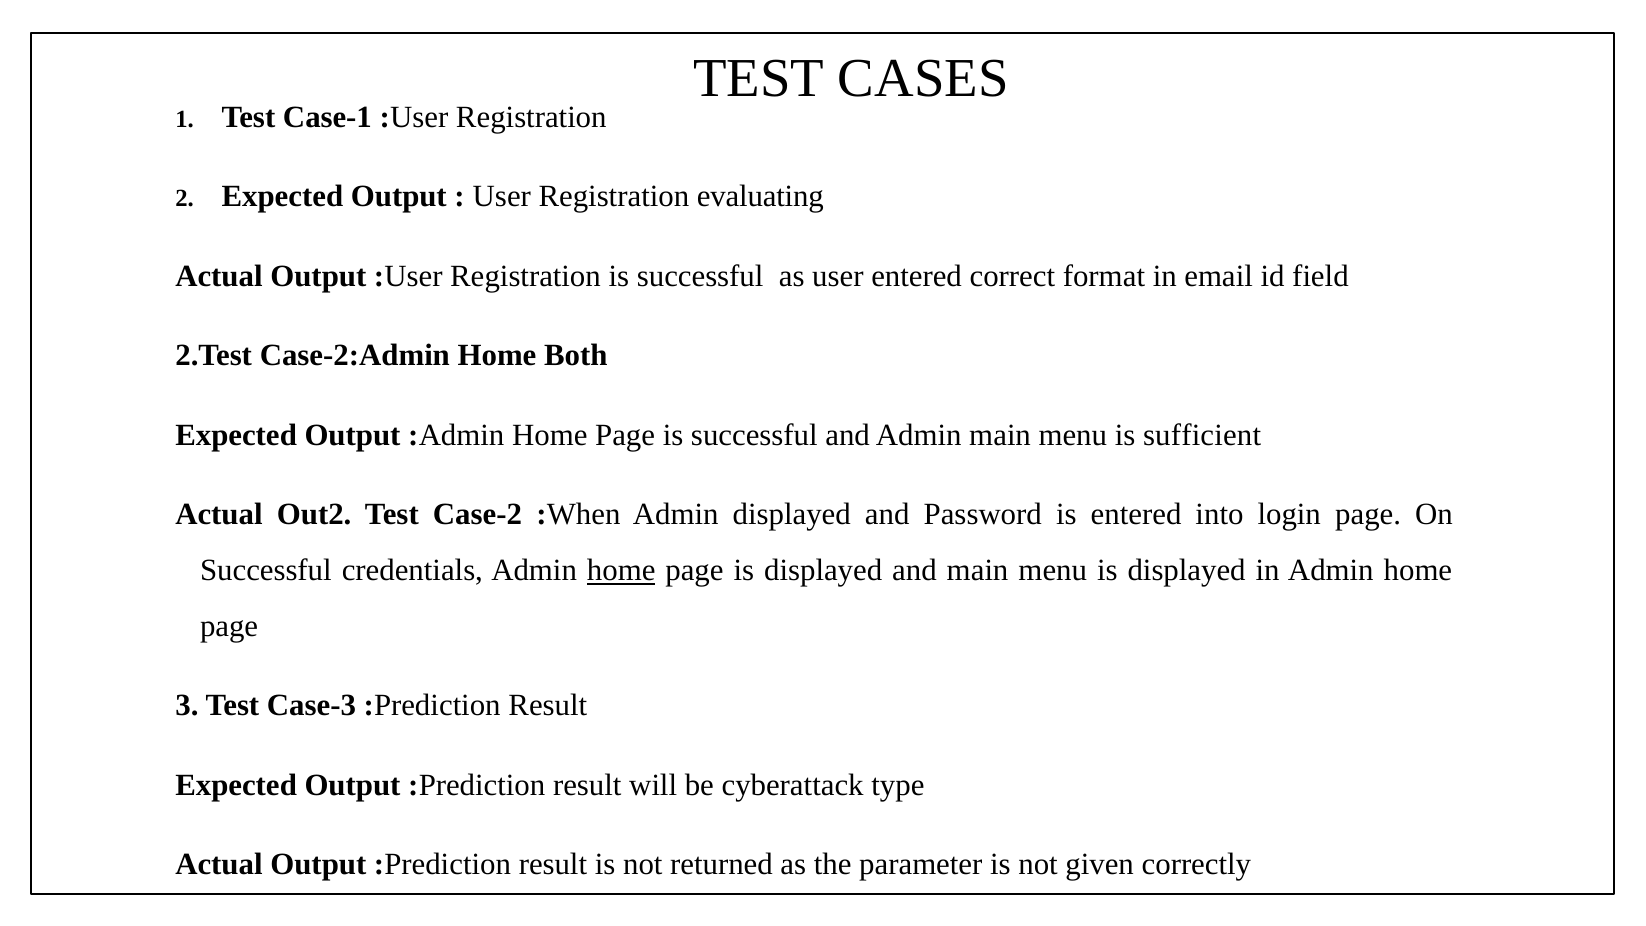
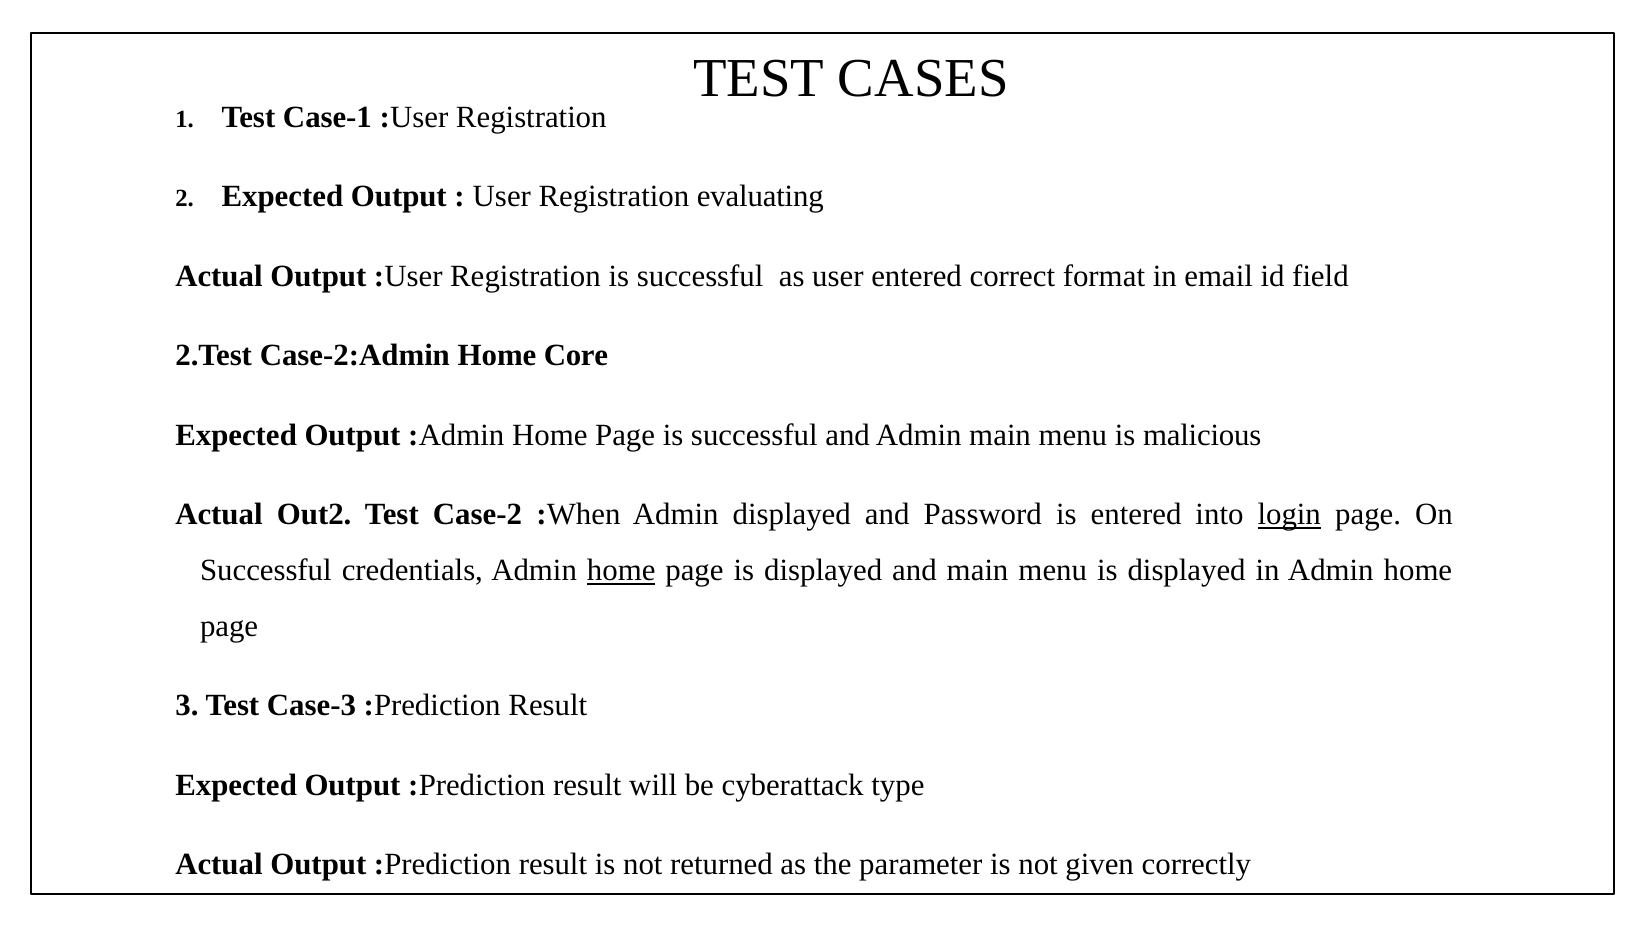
Both: Both -> Core
sufficient: sufficient -> malicious
login underline: none -> present
